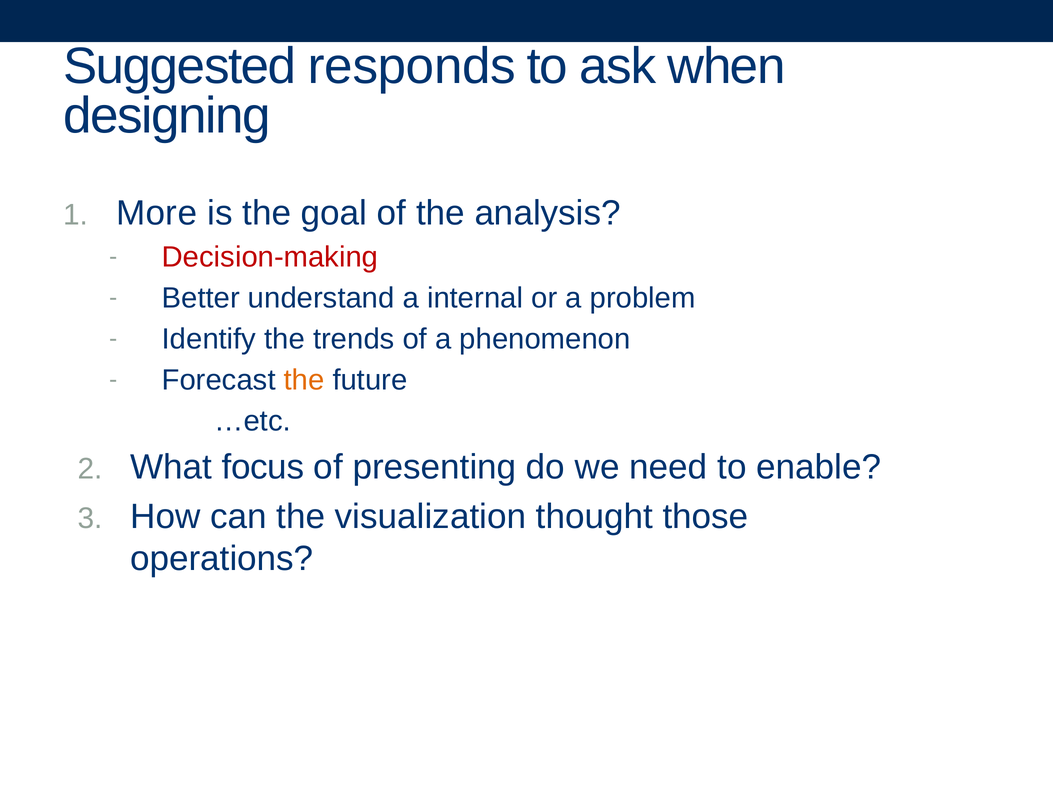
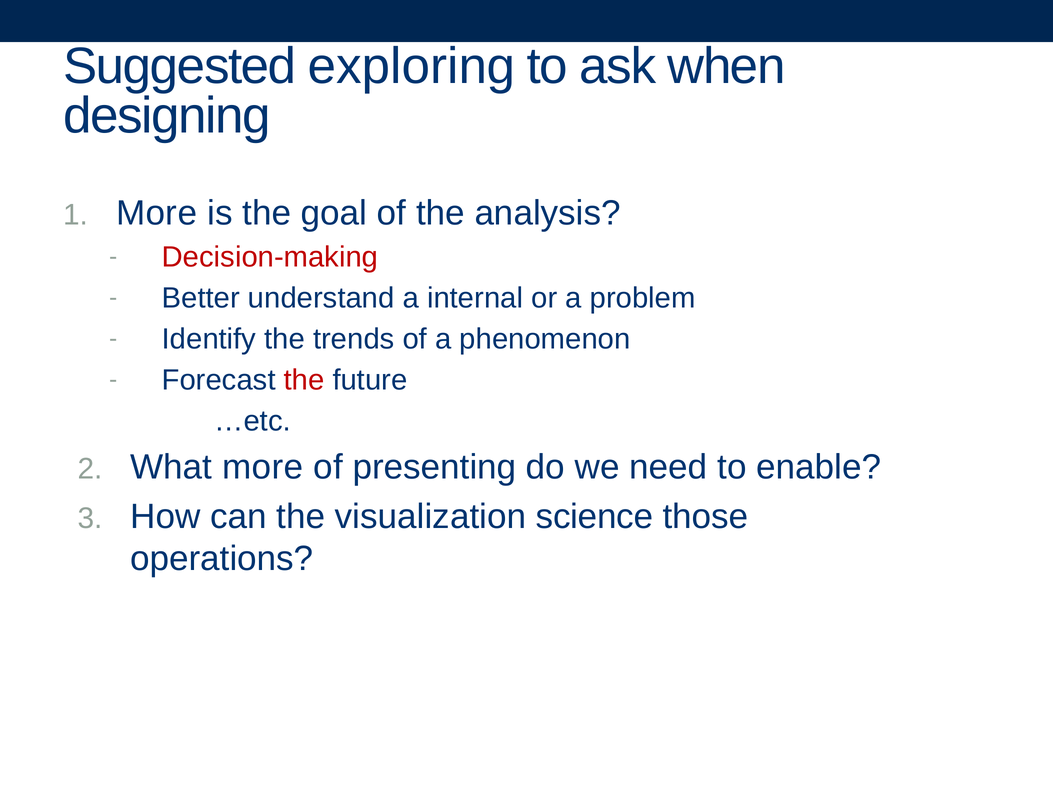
responds: responds -> exploring
the at (304, 380) colour: orange -> red
What focus: focus -> more
thought: thought -> science
